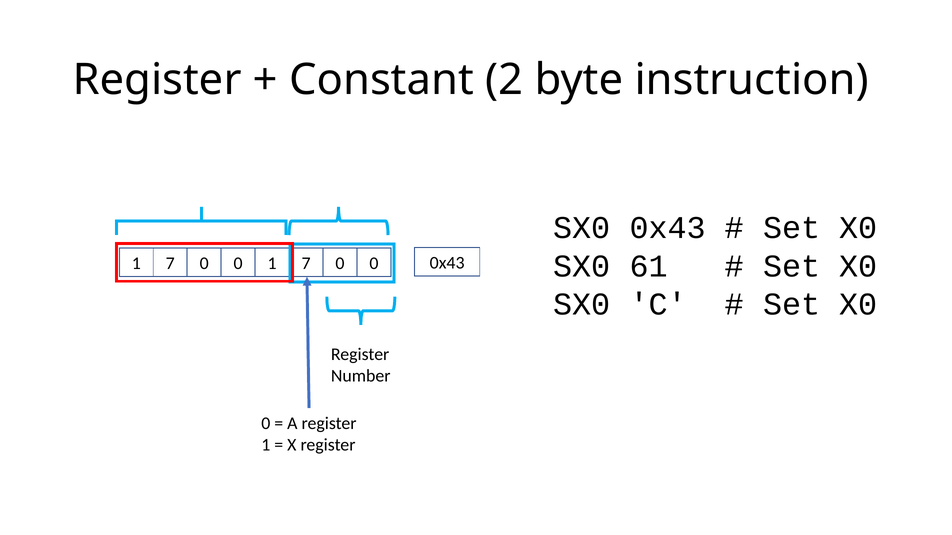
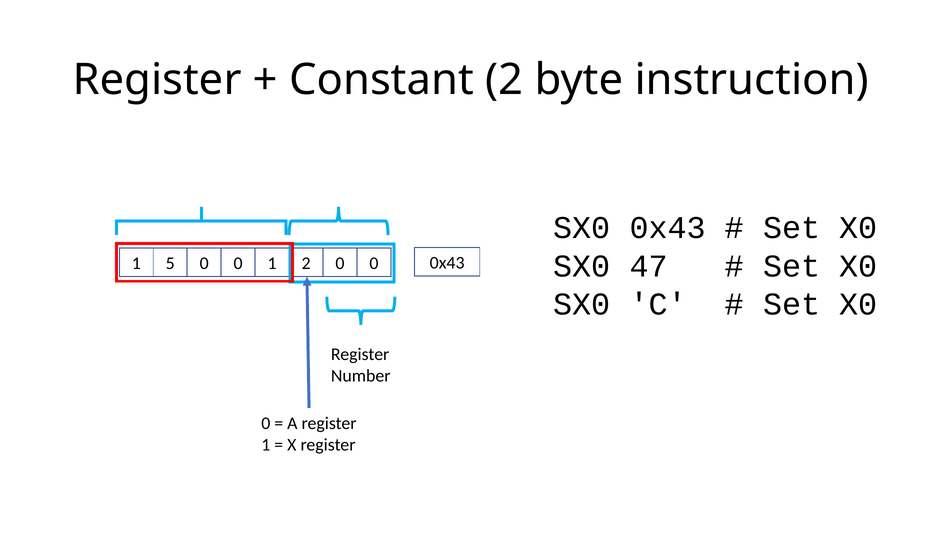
61: 61 -> 47
7 at (170, 264): 7 -> 5
0 1 7: 7 -> 2
